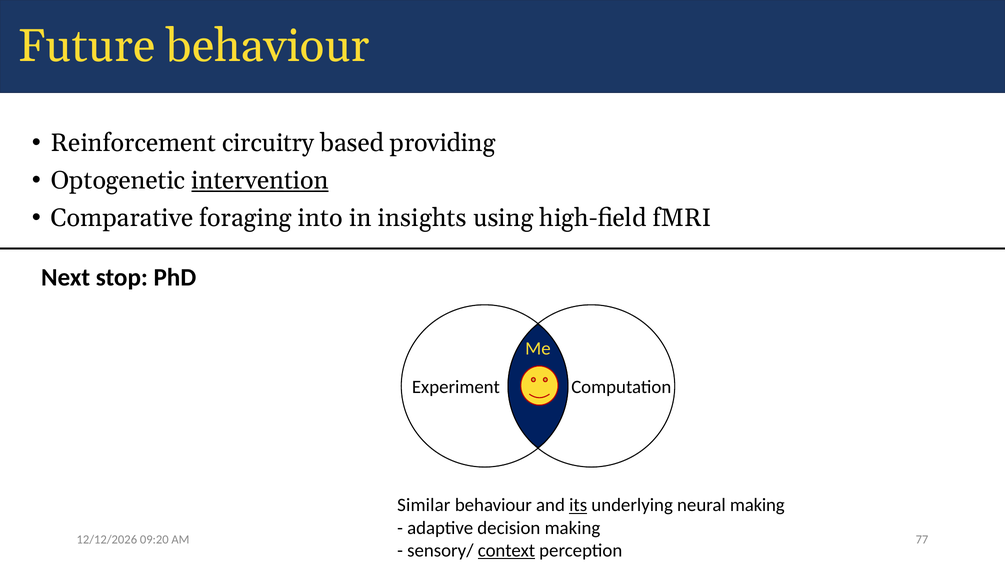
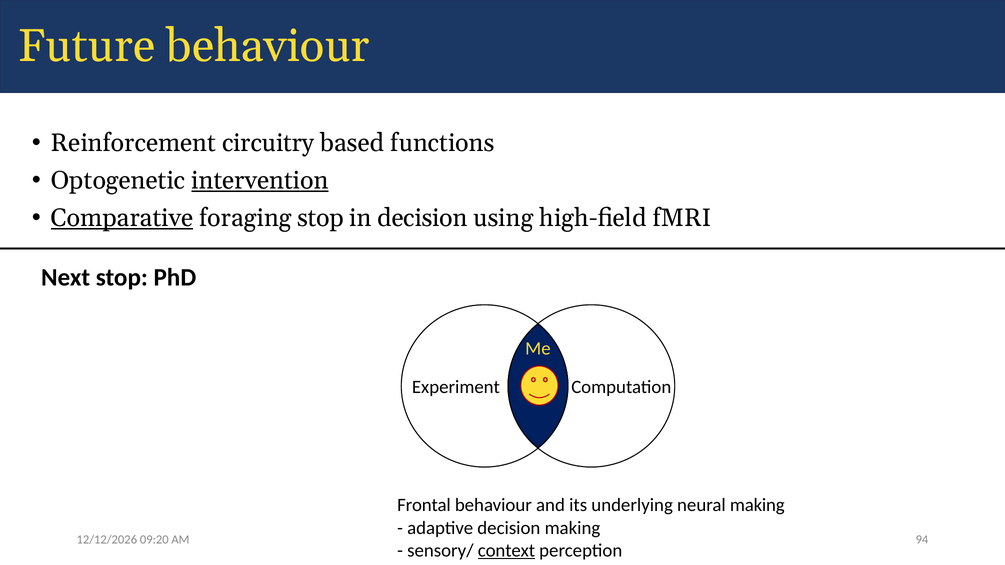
providing: providing -> functions
Comparative underline: none -> present
foraging into: into -> stop
in insights: insights -> decision
Similar: Similar -> Frontal
its underline: present -> none
77: 77 -> 94
